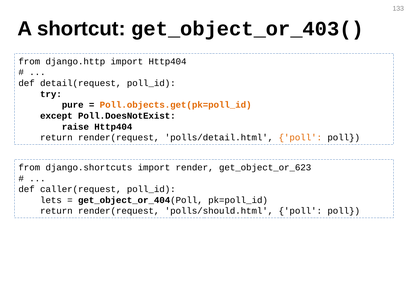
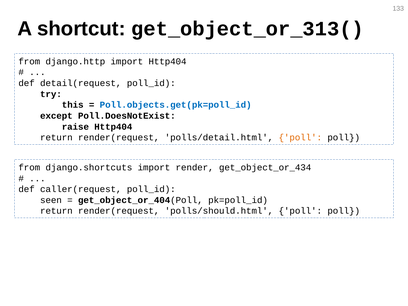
get_object_or_403(: get_object_or_403( -> get_object_or_313(
pure: pure -> this
Poll.objects.get(pk=poll_id colour: orange -> blue
get_object_or_623: get_object_or_623 -> get_object_or_434
lets: lets -> seen
